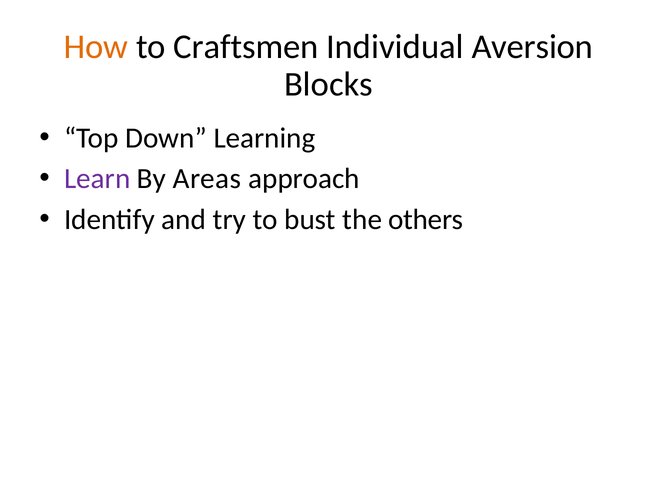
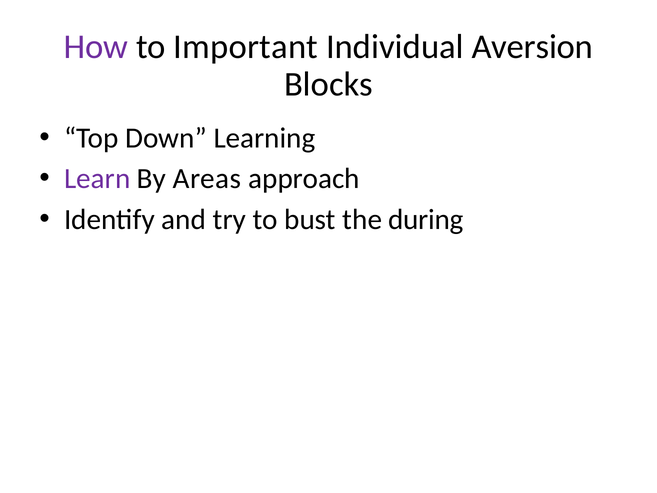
How colour: orange -> purple
Craftsmen: Craftsmen -> Important
others: others -> during
